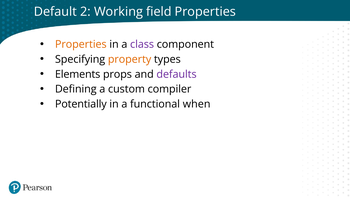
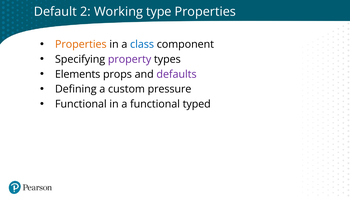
field: field -> type
class colour: purple -> blue
property colour: orange -> purple
compiler: compiler -> pressure
Potentially at (81, 104): Potentially -> Functional
when: when -> typed
